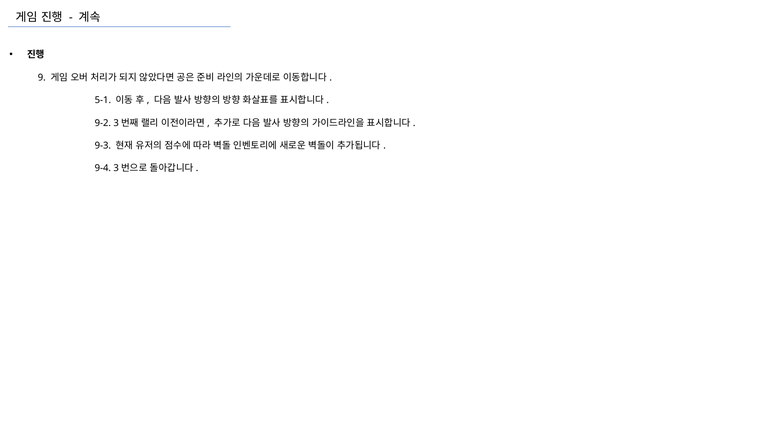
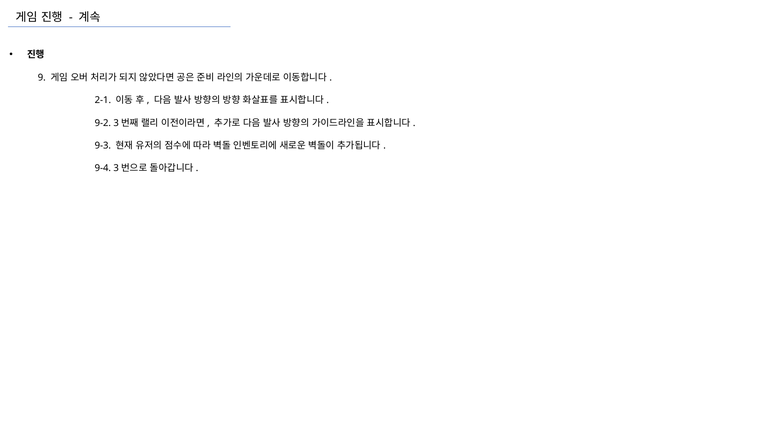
5-1: 5-1 -> 2-1
